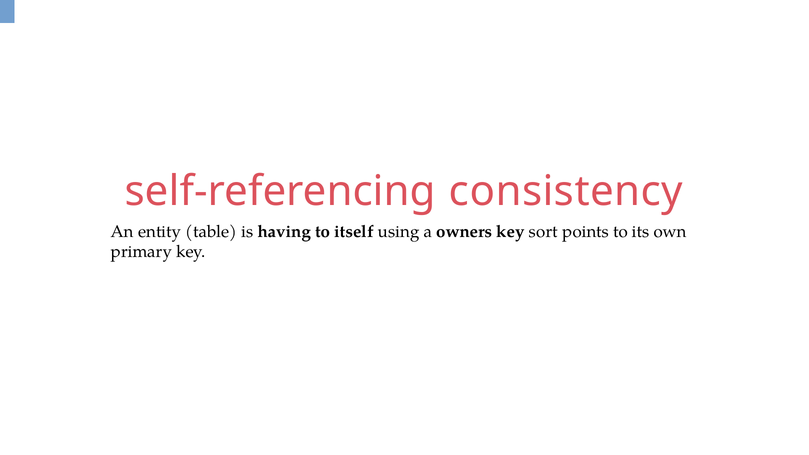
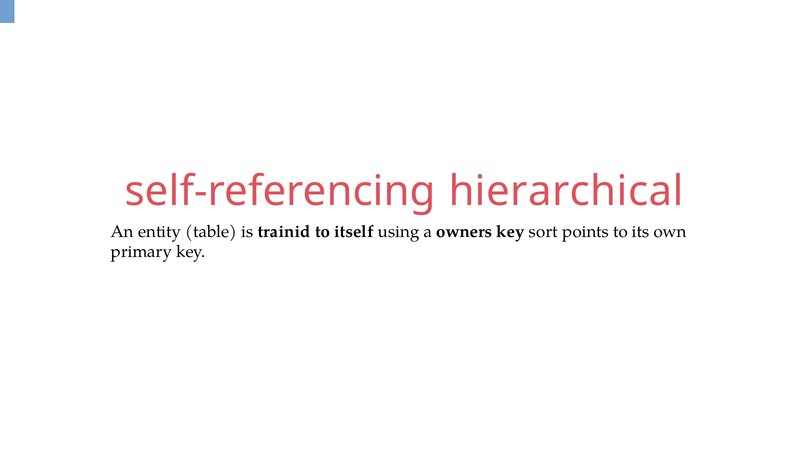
consistency: consistency -> hierarchical
having: having -> trainid
